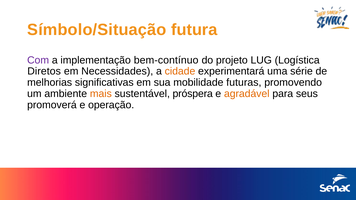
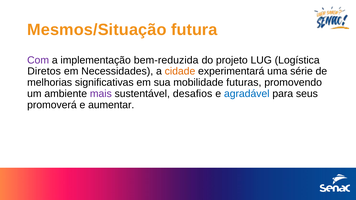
Símbolo/Situação: Símbolo/Situação -> Mesmos/Situação
bem-contínuo: bem-contínuo -> bem-reduzida
mais colour: orange -> purple
próspera: próspera -> desafios
agradável colour: orange -> blue
operação: operação -> aumentar
